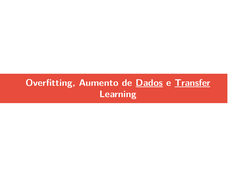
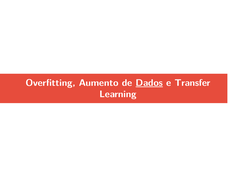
Transfer underline: present -> none
